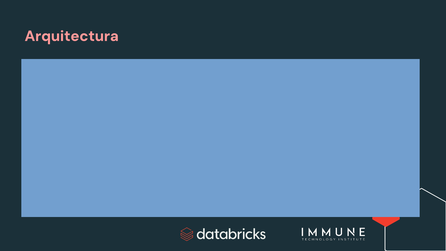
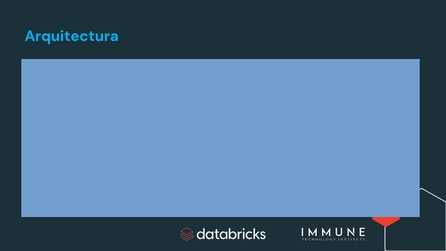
Arquitectura colour: pink -> light blue
